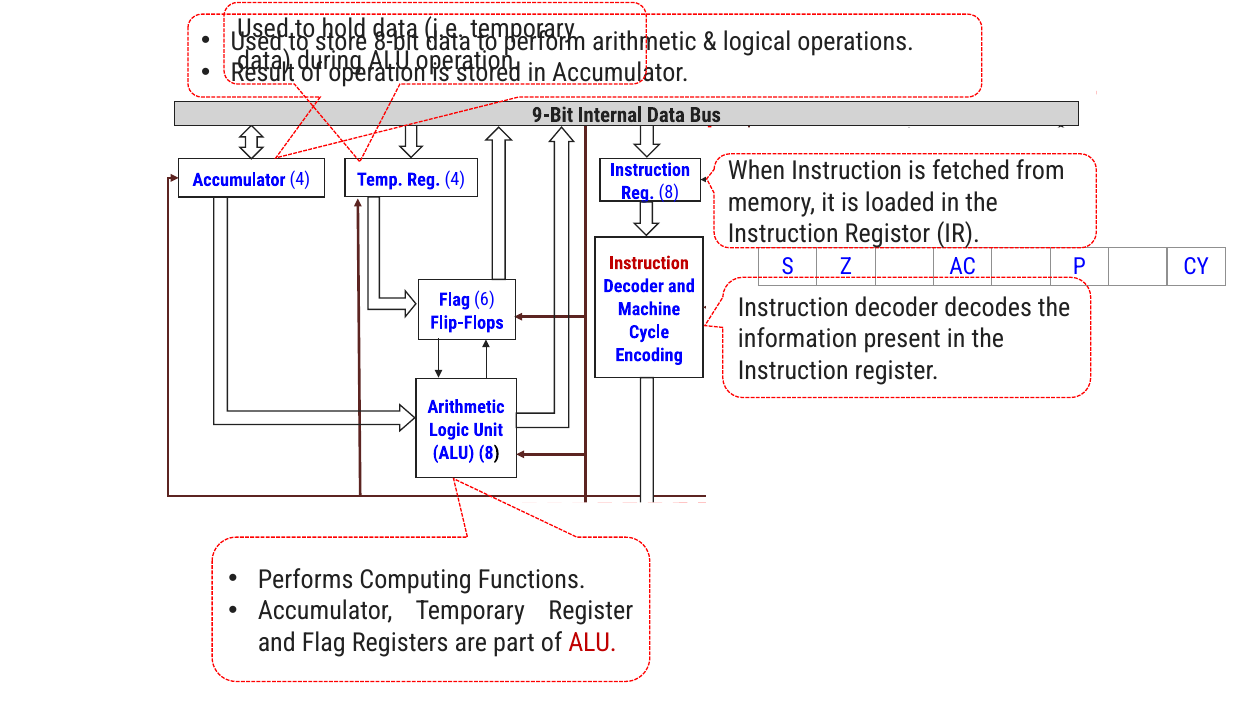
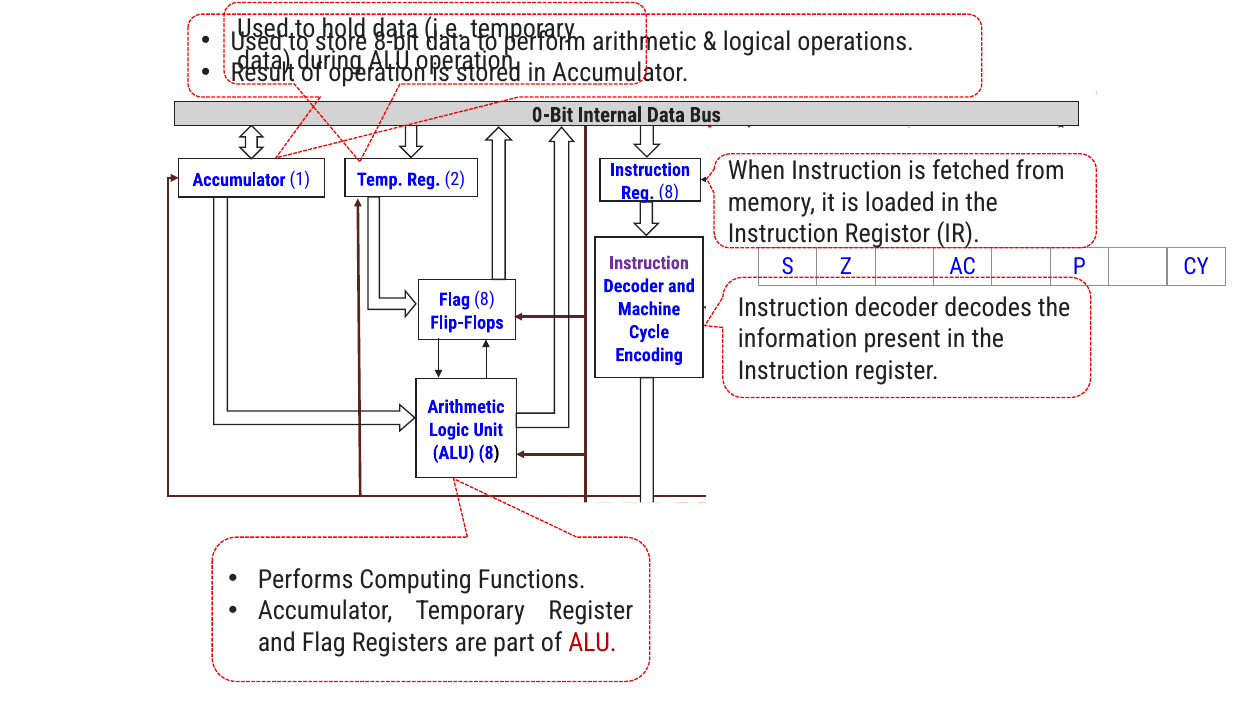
9-Bit: 9-Bit -> 0-Bit
Reg 4: 4 -> 2
Accumulator 4: 4 -> 1
Instruction at (649, 263) colour: red -> purple
Flag 6: 6 -> 8
